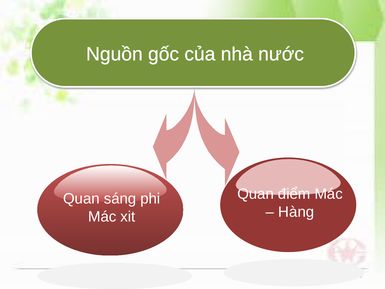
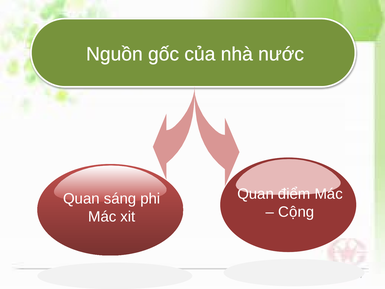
Hàng: Hàng -> Cộng
